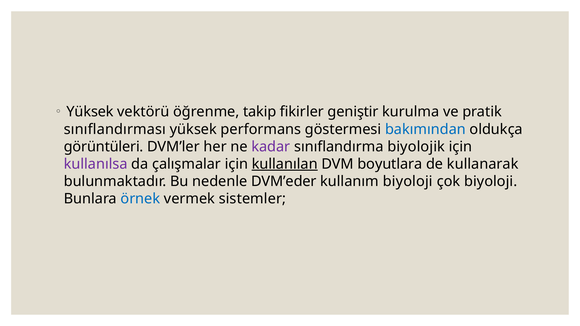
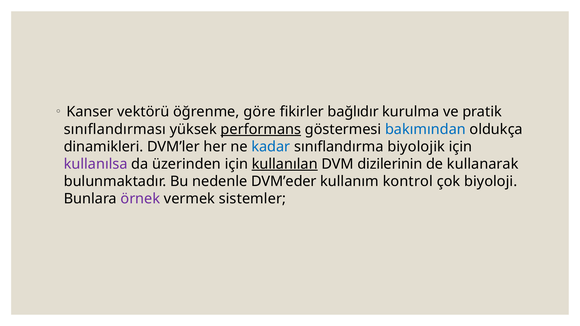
Yüksek at (90, 112): Yüksek -> Kanser
takip: takip -> göre
geniştir: geniştir -> bağlıdır
performans underline: none -> present
görüntüleri: görüntüleri -> dinamikleri
kadar colour: purple -> blue
çalışmalar: çalışmalar -> üzerinden
boyutlara: boyutlara -> dizilerinin
kullanım biyoloji: biyoloji -> kontrol
örnek colour: blue -> purple
